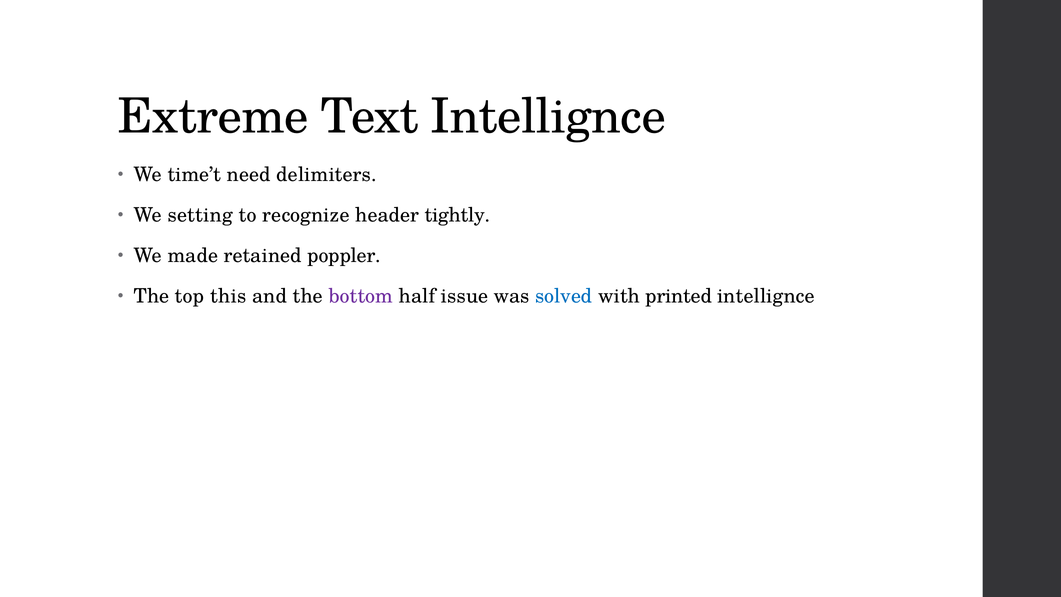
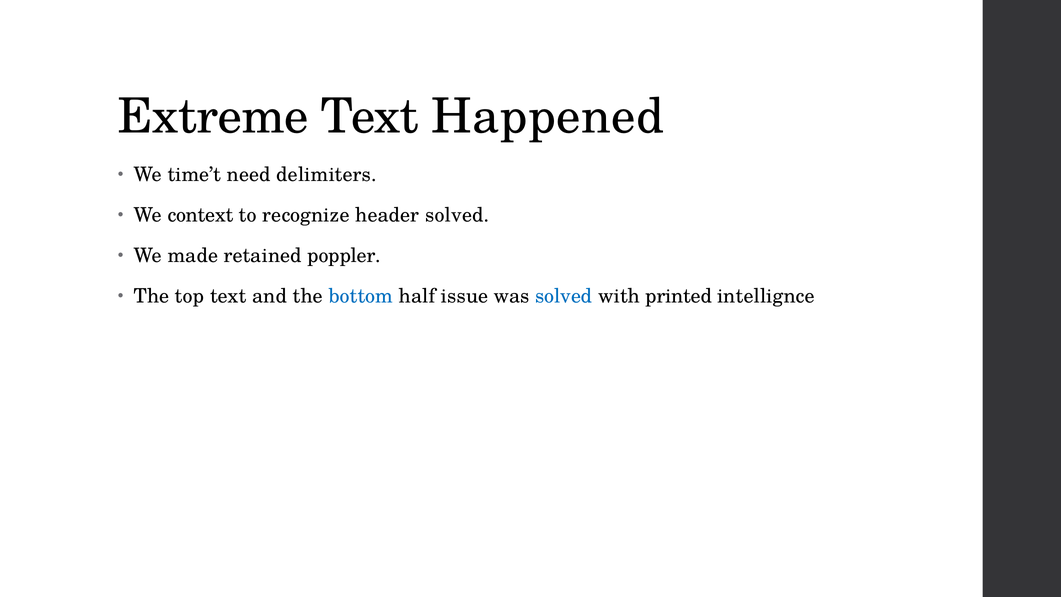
Text Intellignce: Intellignce -> Happened
setting: setting -> context
header tightly: tightly -> solved
top this: this -> text
bottom colour: purple -> blue
